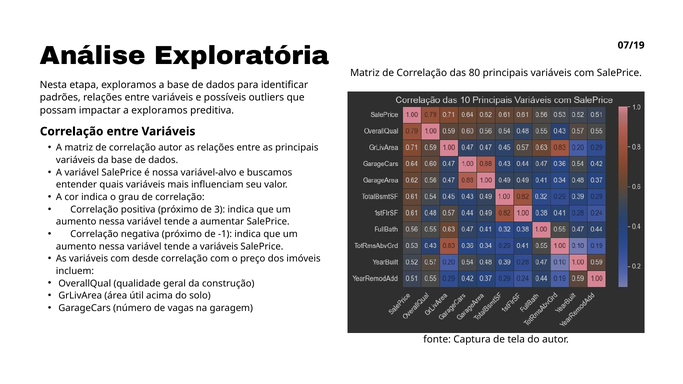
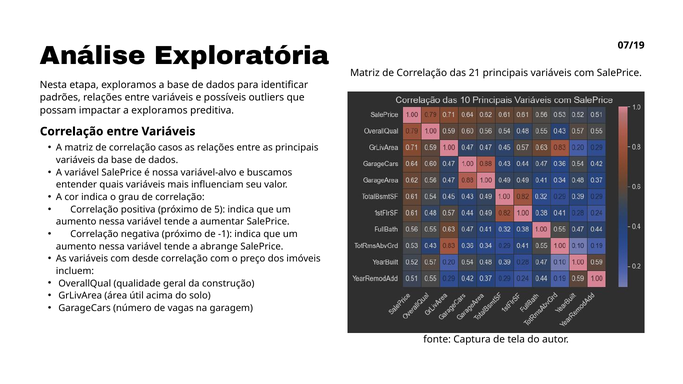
80: 80 -> 21
correlação autor: autor -> casos
3: 3 -> 5
a variáveis: variáveis -> abrange
